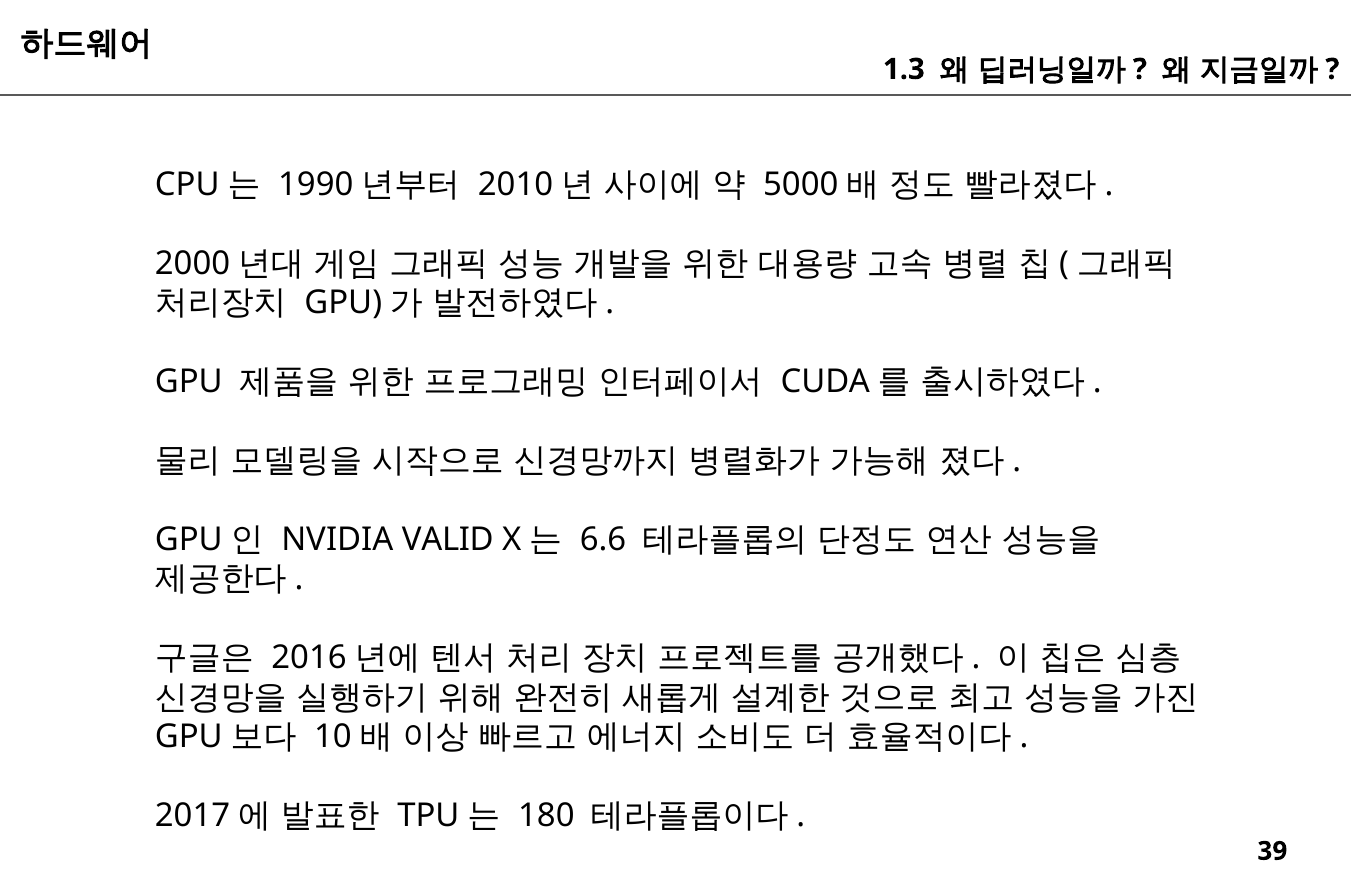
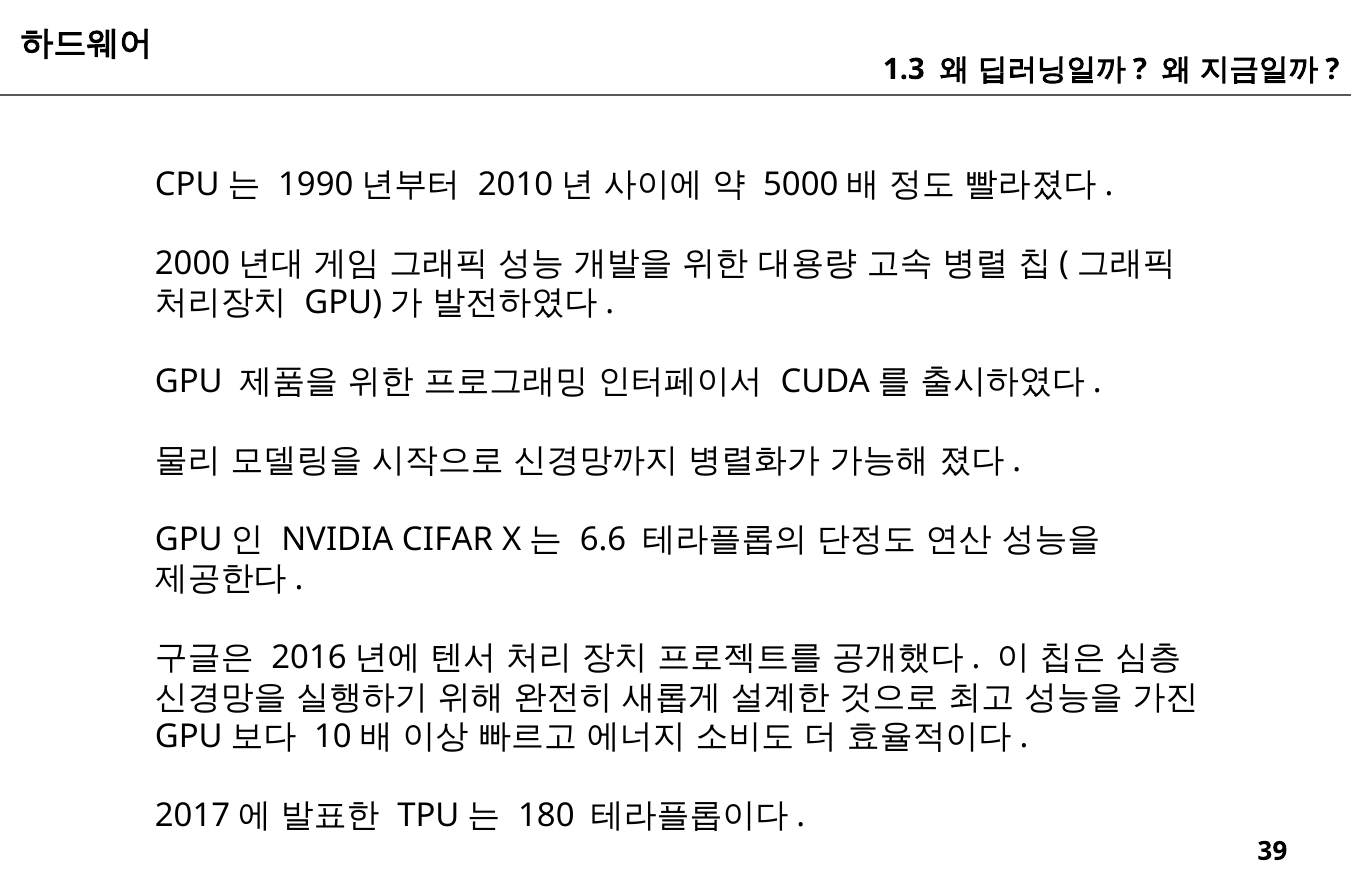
VALID: VALID -> CIFAR
